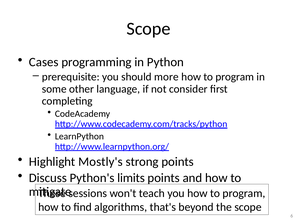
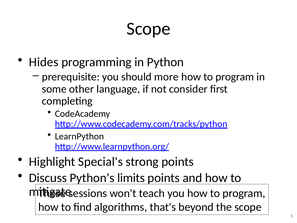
Cases: Cases -> Hides
Mostly's: Mostly's -> Special's
